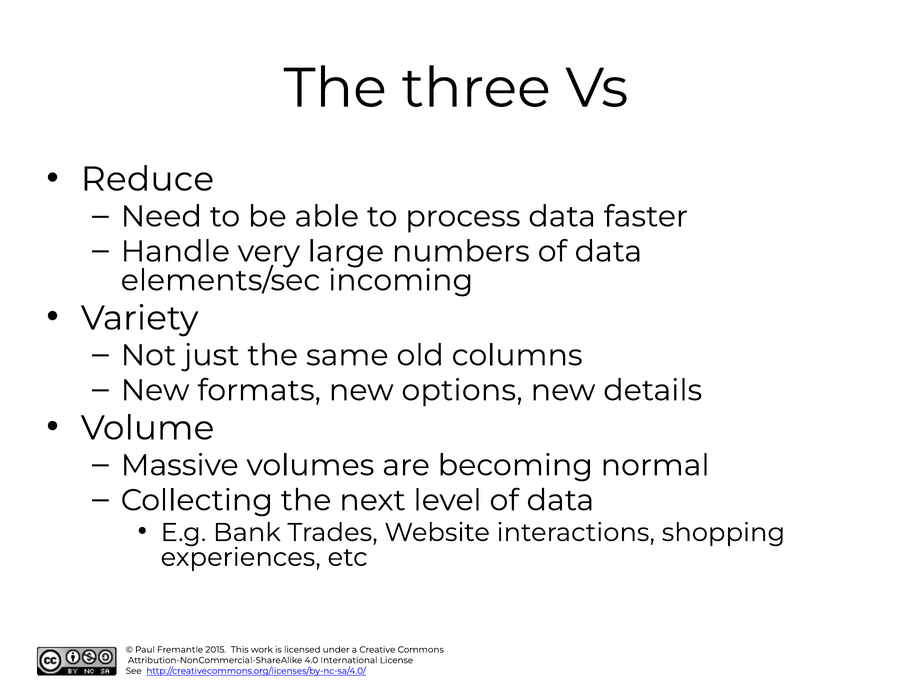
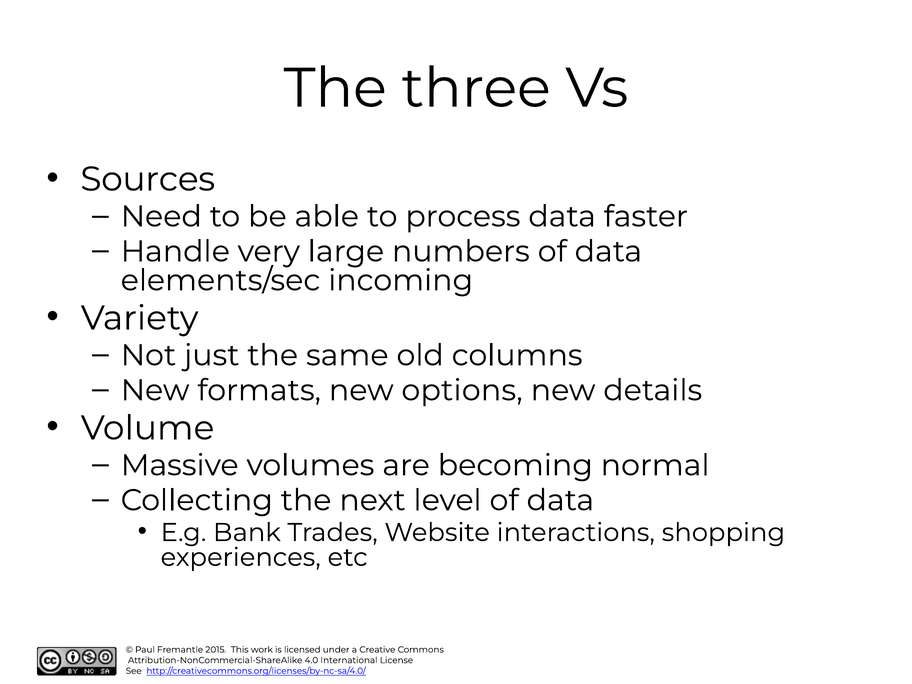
Reduce: Reduce -> Sources
